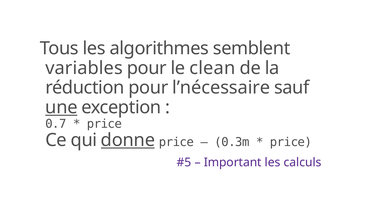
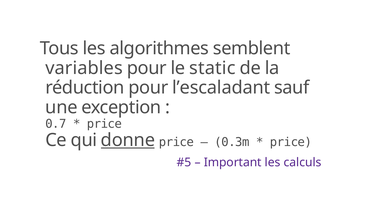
clean: clean -> static
l’nécessaire: l’nécessaire -> l’escaladant
une underline: present -> none
